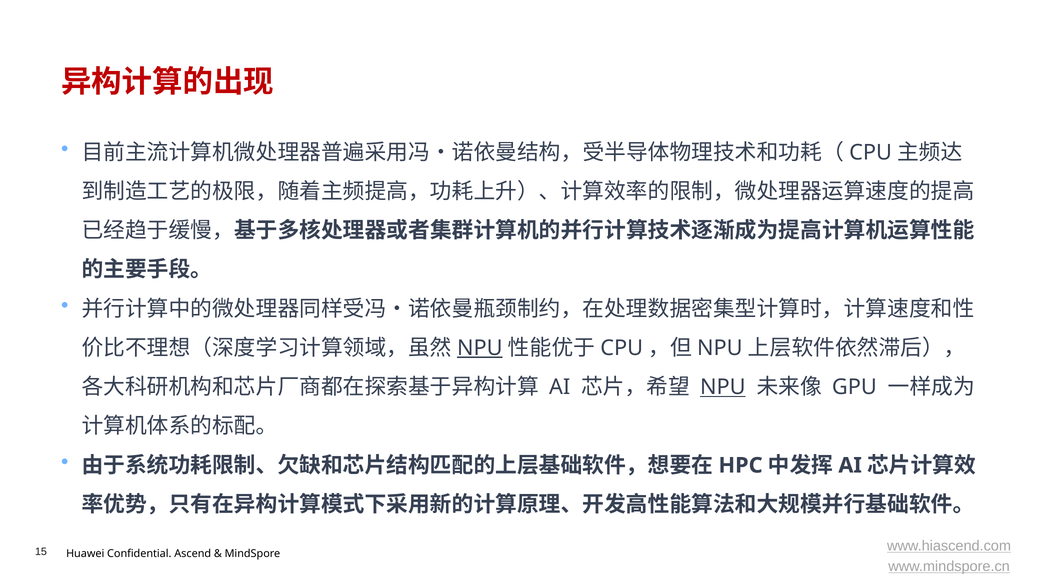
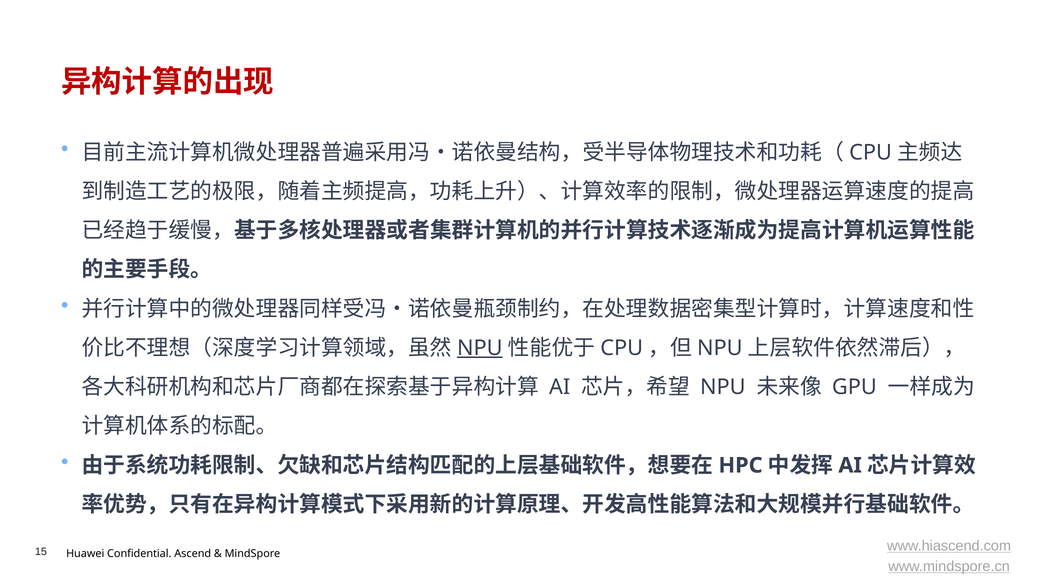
NPU at (723, 387) underline: present -> none
